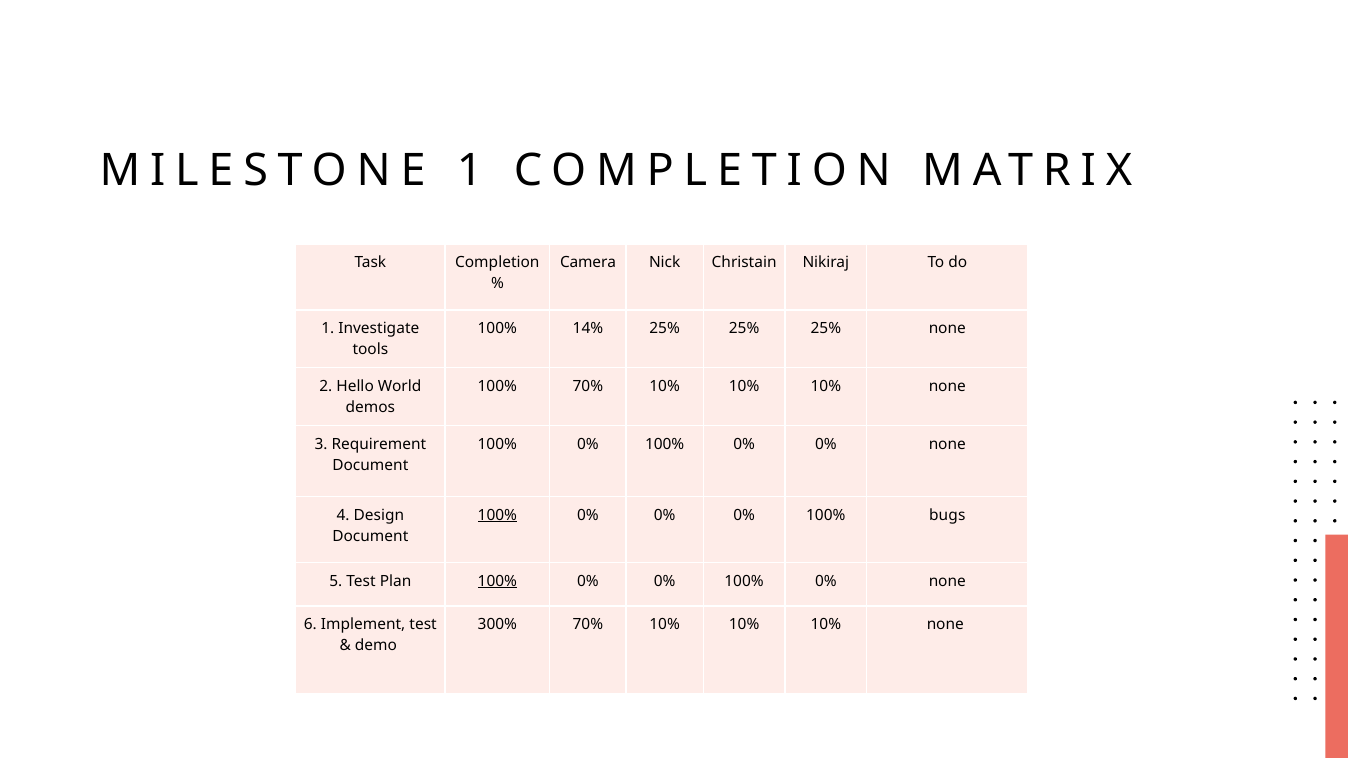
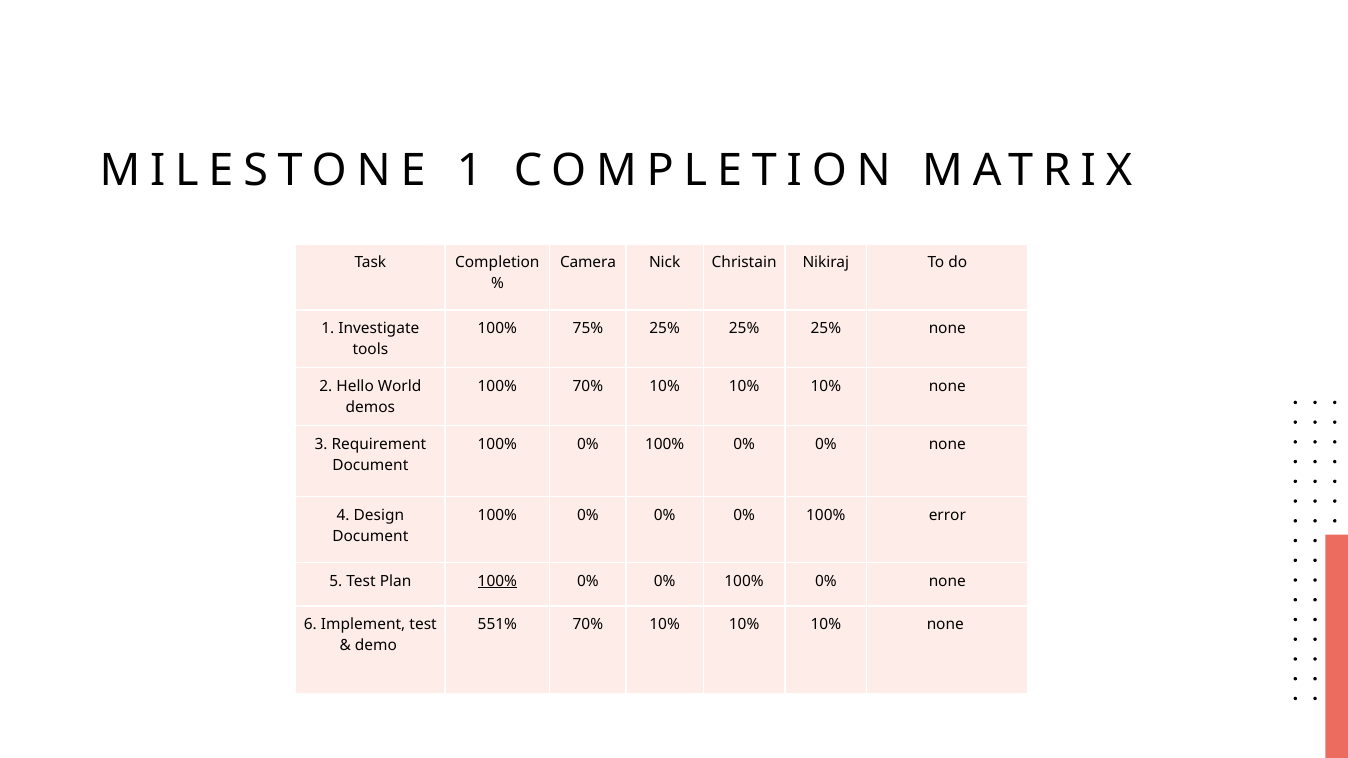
14%: 14% -> 75%
100% at (497, 515) underline: present -> none
bugs: bugs -> error
300%: 300% -> 551%
